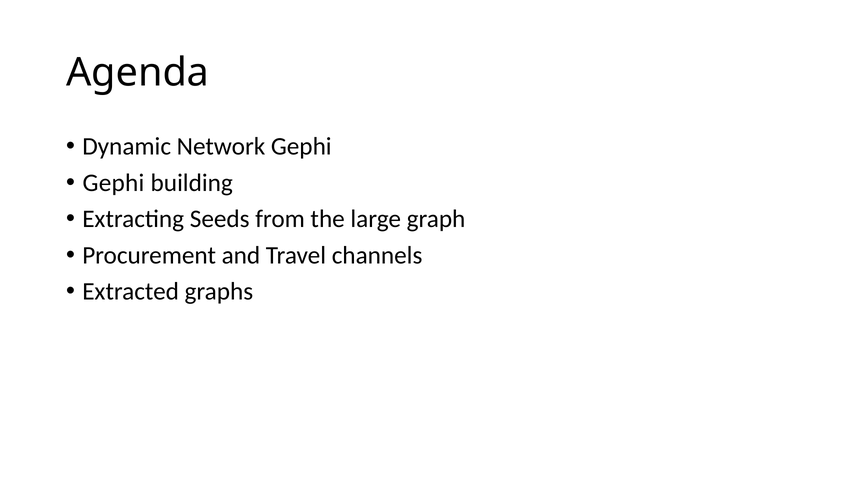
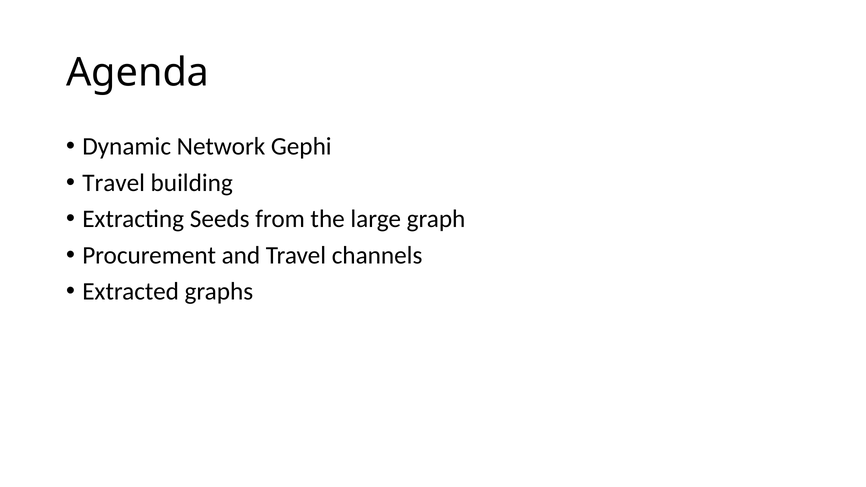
Gephi at (113, 183): Gephi -> Travel
